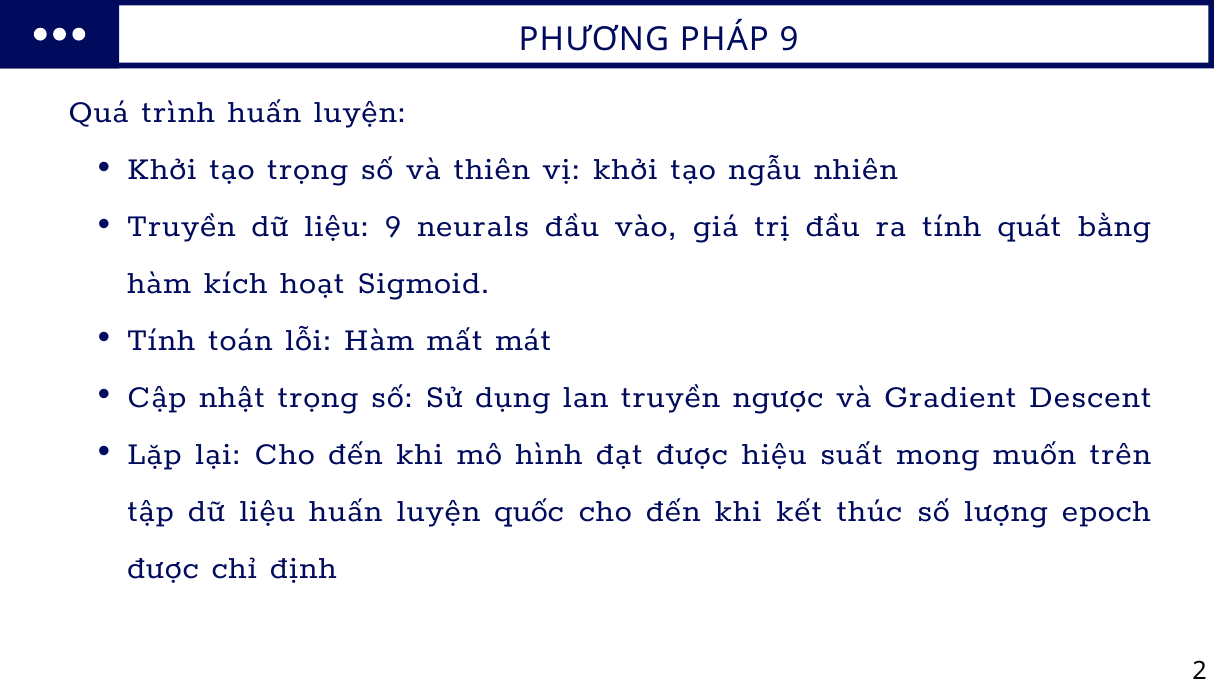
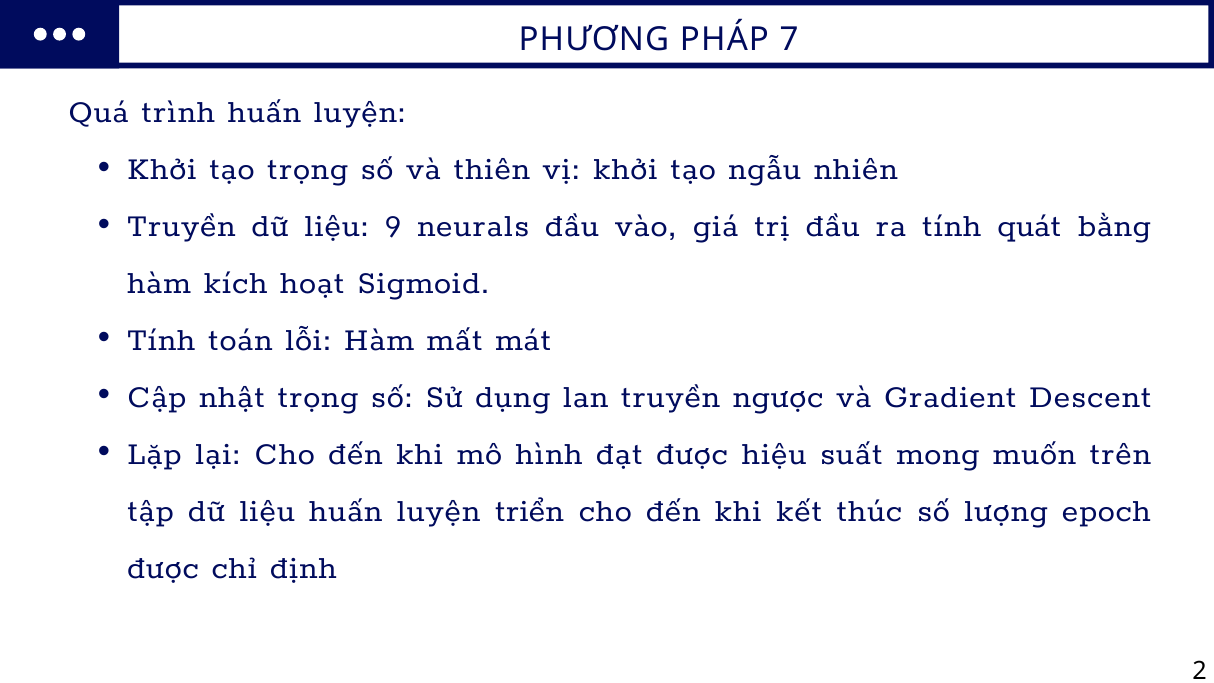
PHÁP 9: 9 -> 7
quốc: quốc -> triển
